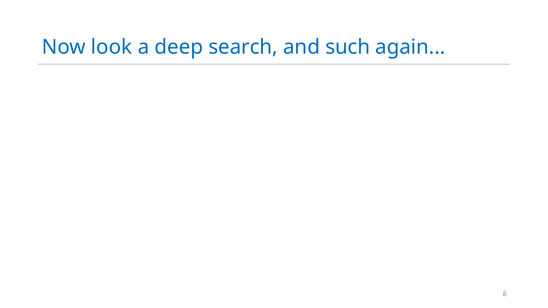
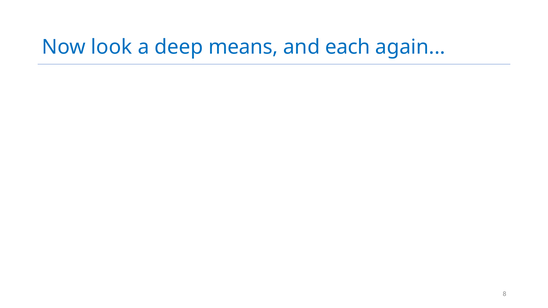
search: search -> means
such: such -> each
